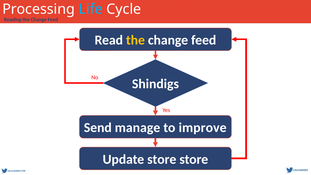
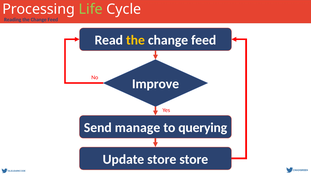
Life colour: light blue -> light green
Shindigs: Shindigs -> Improve
improve: improve -> querying
